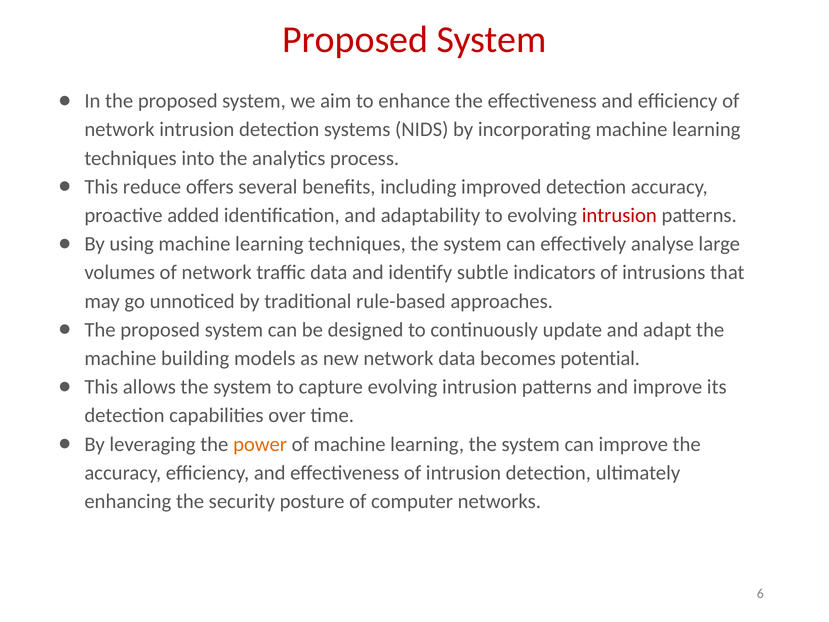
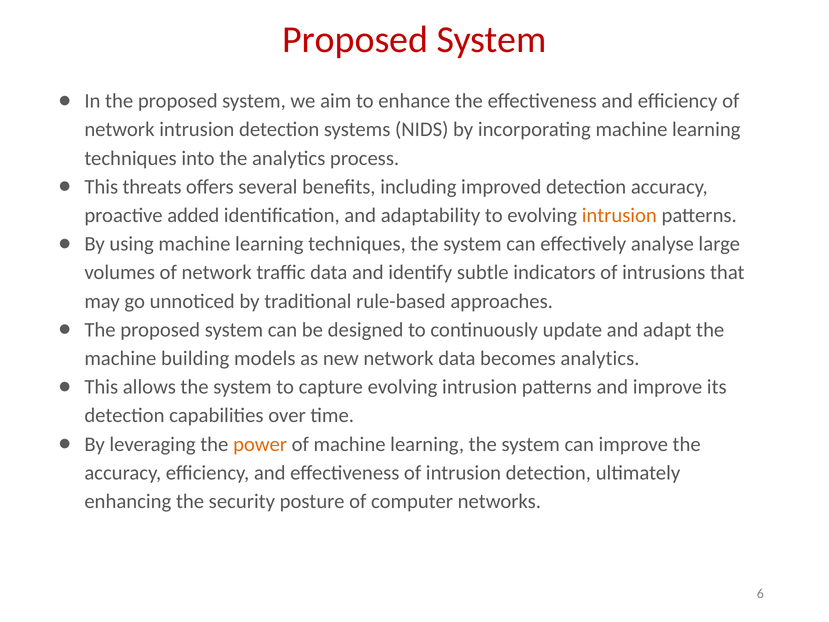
reduce: reduce -> threats
intrusion at (619, 215) colour: red -> orange
becomes potential: potential -> analytics
